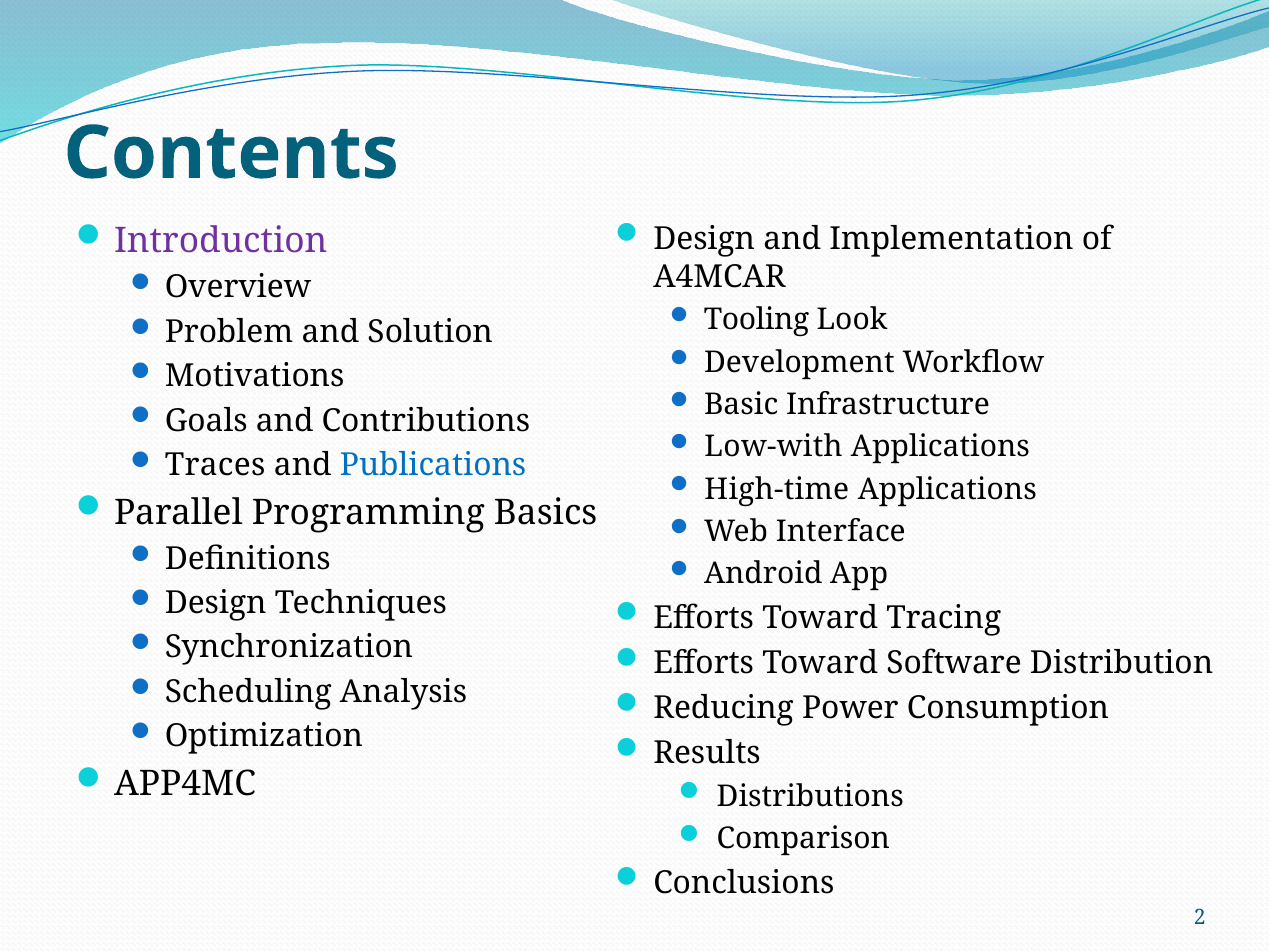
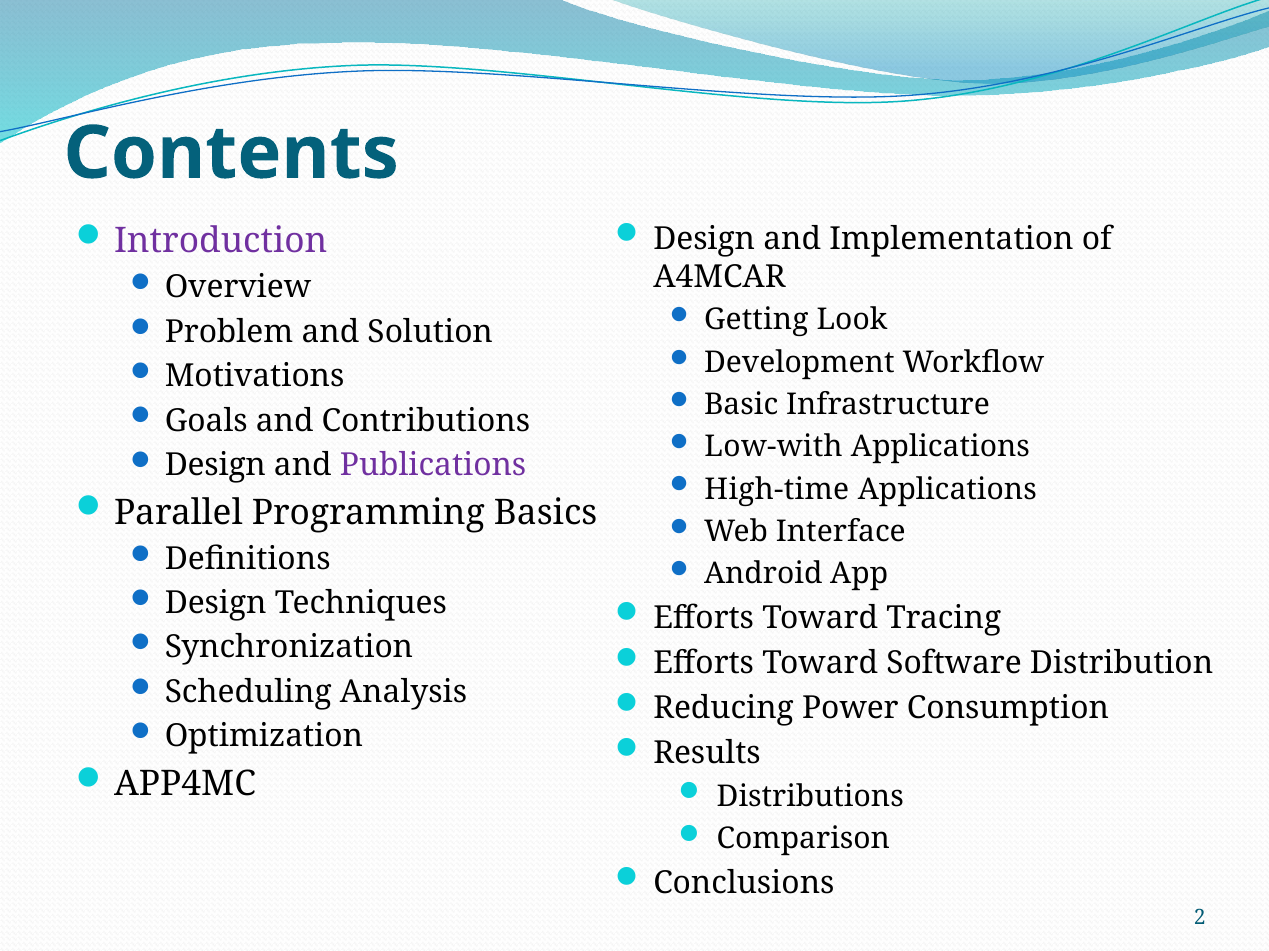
Tooling: Tooling -> Getting
Traces at (215, 465): Traces -> Design
Publications colour: blue -> purple
